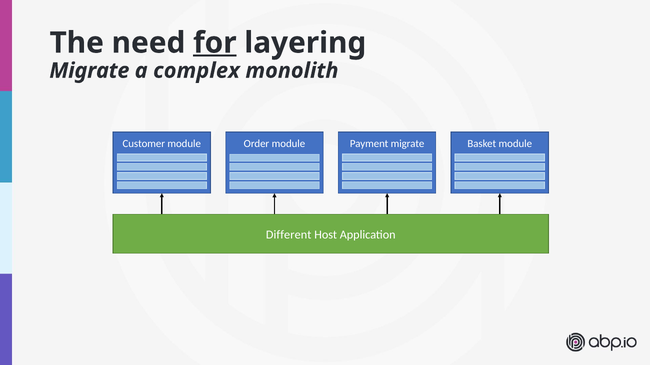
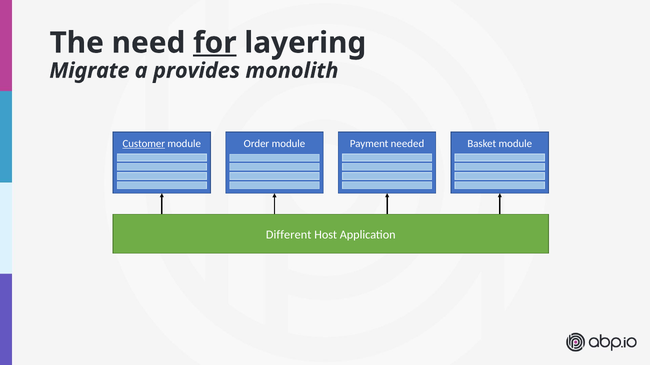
complex: complex -> provides
Customer underline: none -> present
Payment migrate: migrate -> needed
